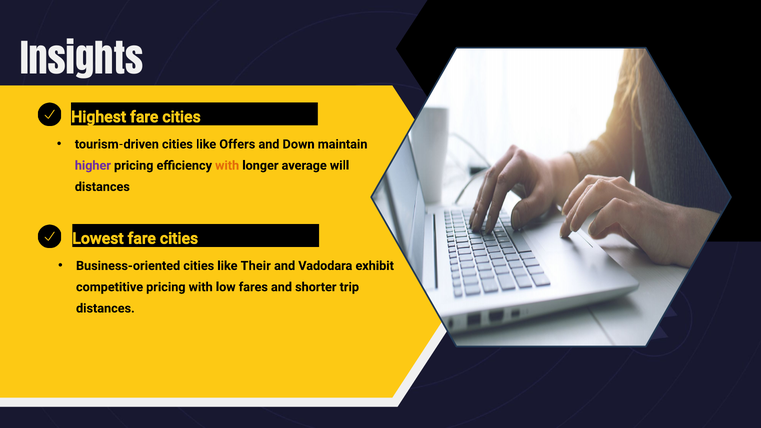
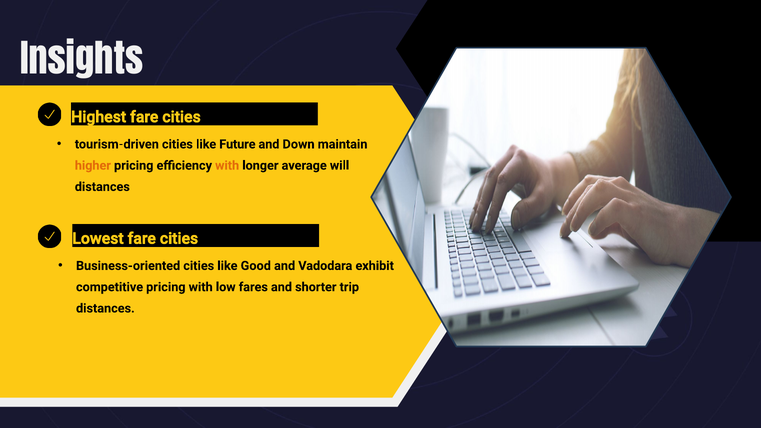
Offers: Offers -> Future
higher colour: purple -> orange
Their: Their -> Good
